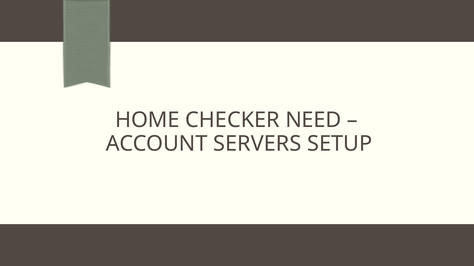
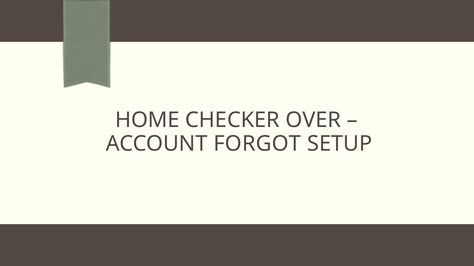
NEED: NEED -> OVER
SERVERS: SERVERS -> FORGOT
